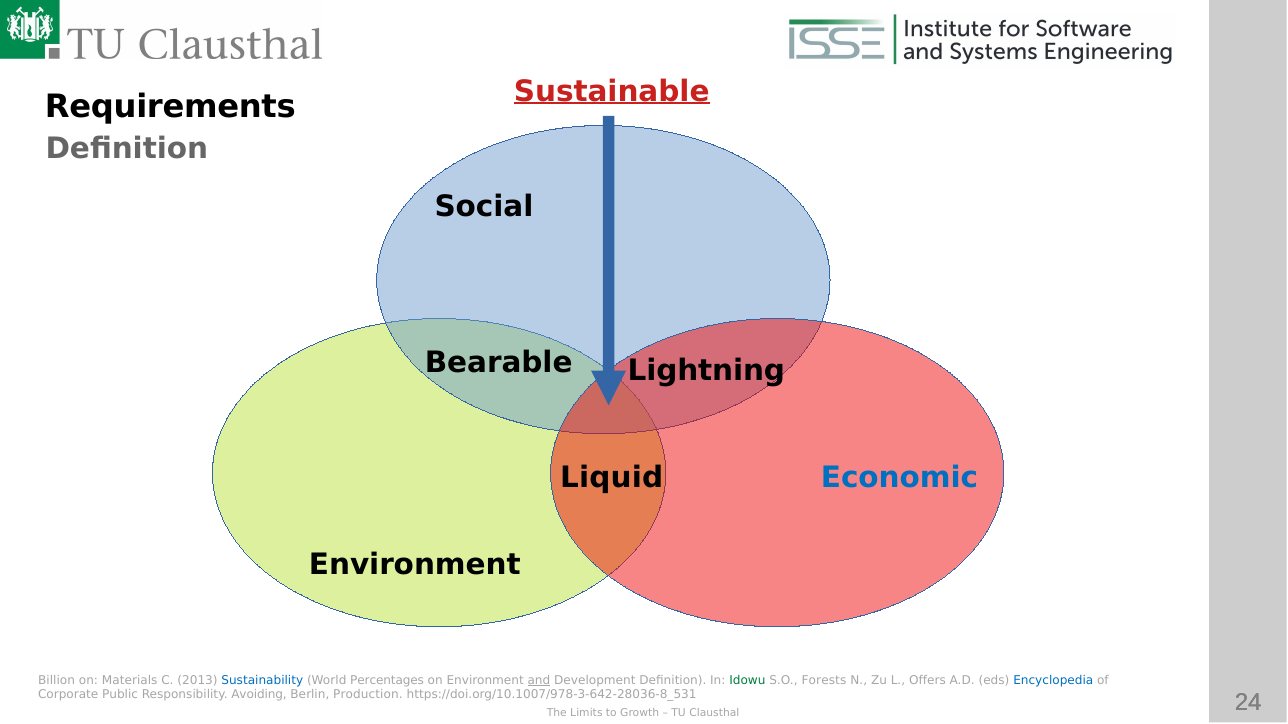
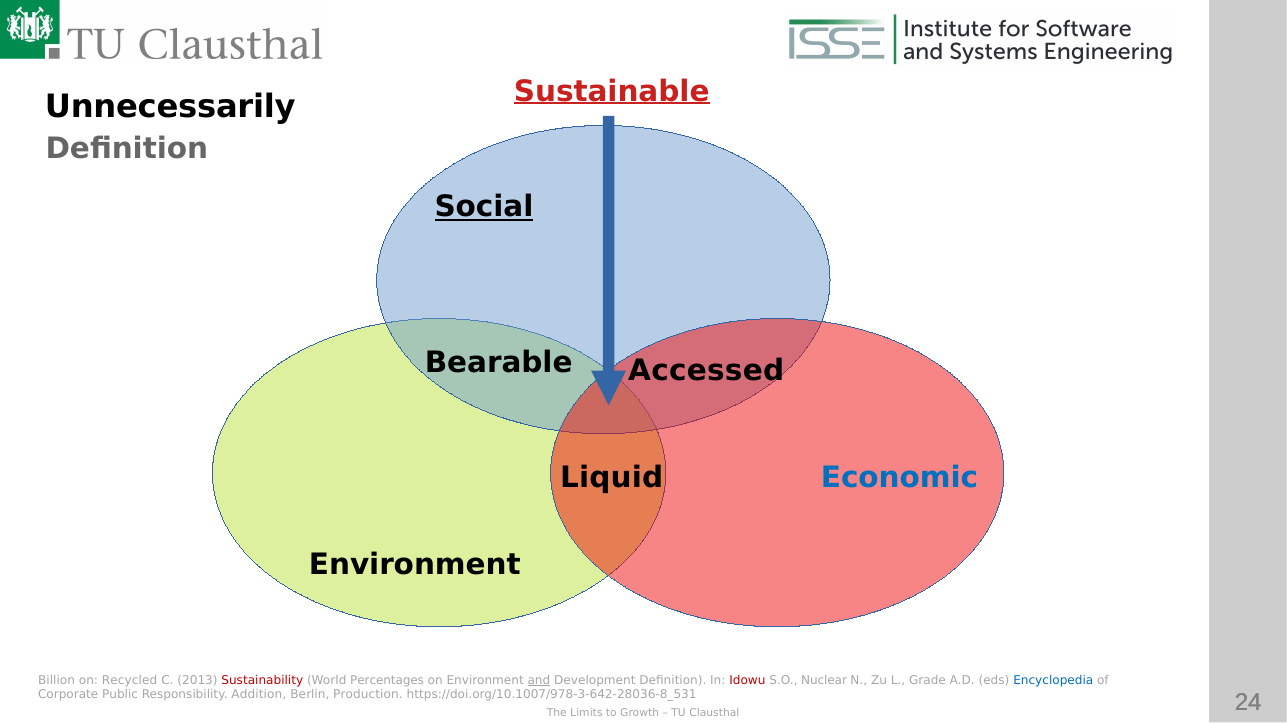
Requirements: Requirements -> Unnecessarily
Social underline: none -> present
Lightning: Lightning -> Accessed
Materials: Materials -> Recycled
Sustainability colour: blue -> red
Idowu colour: green -> red
Forests: Forests -> Nuclear
Offers: Offers -> Grade
Avoiding: Avoiding -> Addition
